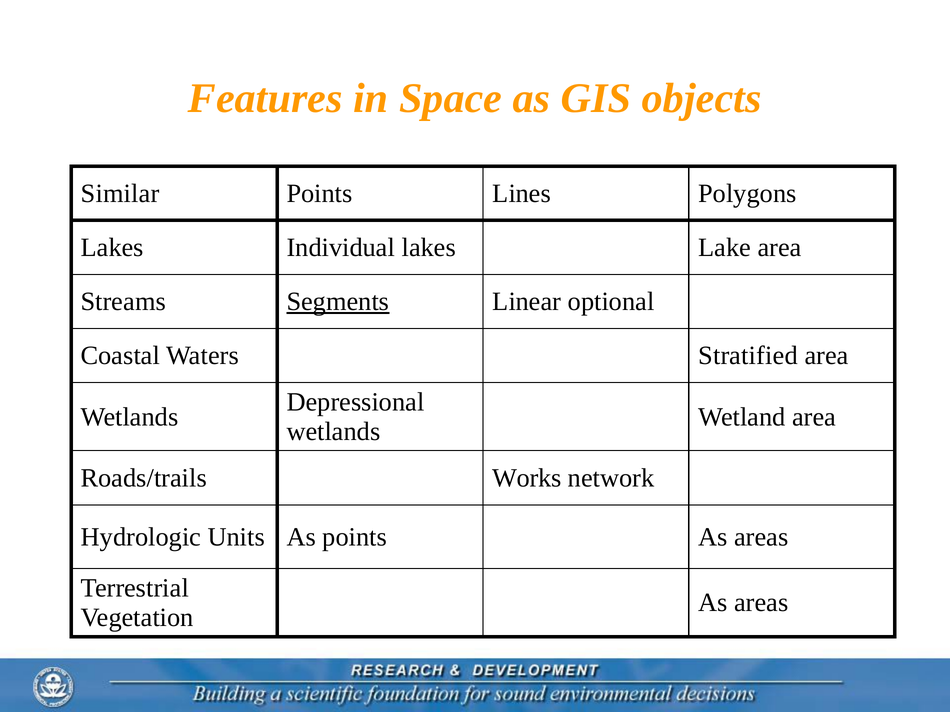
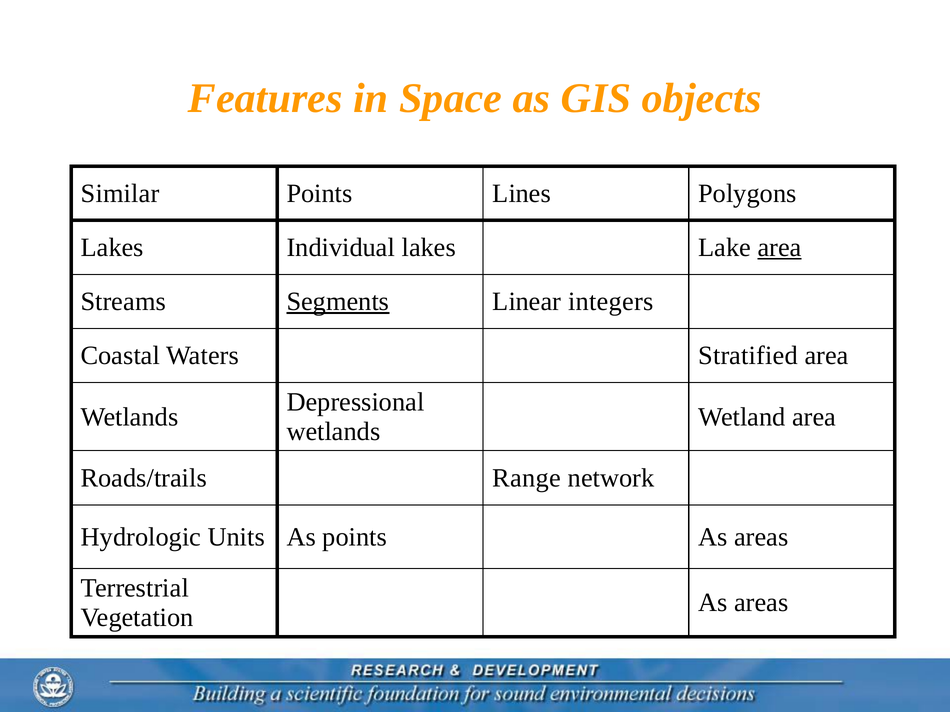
area at (779, 248) underline: none -> present
optional: optional -> integers
Works: Works -> Range
